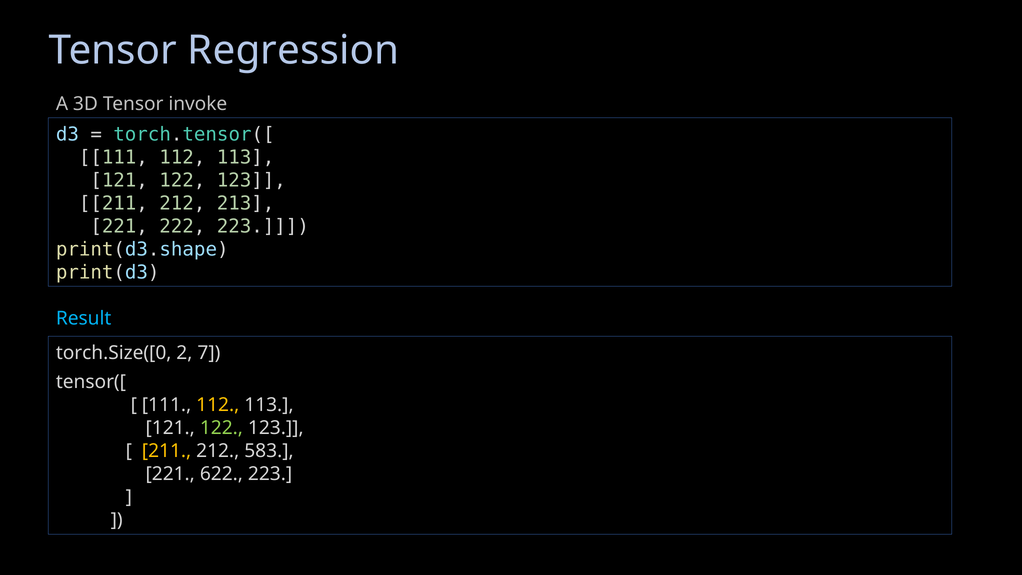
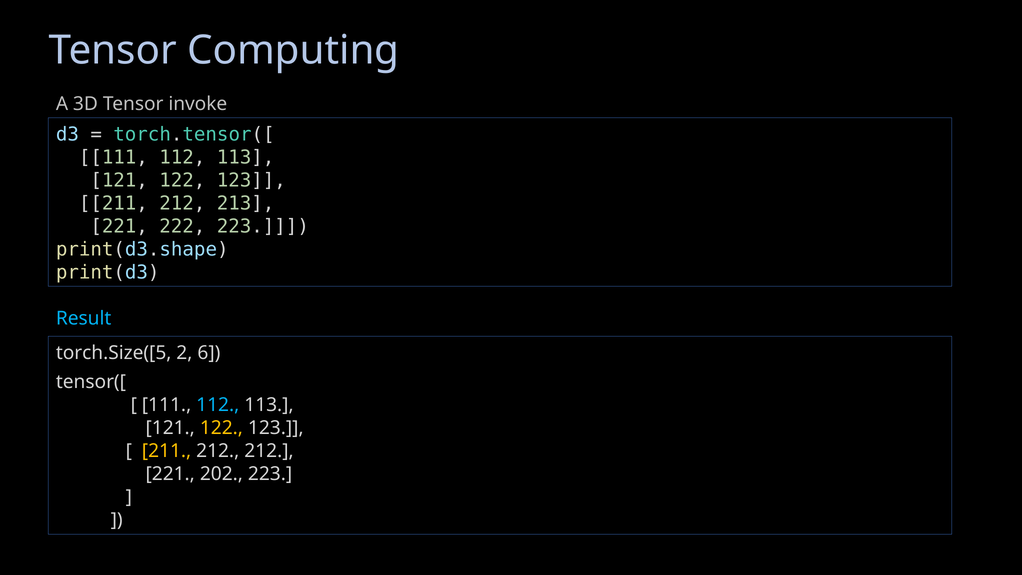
Regression: Regression -> Computing
torch.Size([0: torch.Size([0 -> torch.Size([5
7: 7 -> 6
112 at (218, 405) colour: yellow -> light blue
122 at (221, 428) colour: light green -> yellow
212 583: 583 -> 212
622: 622 -> 202
